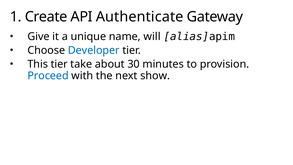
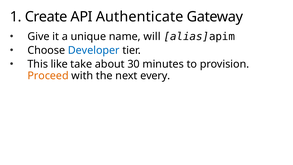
This tier: tier -> like
Proceed colour: blue -> orange
show: show -> every
